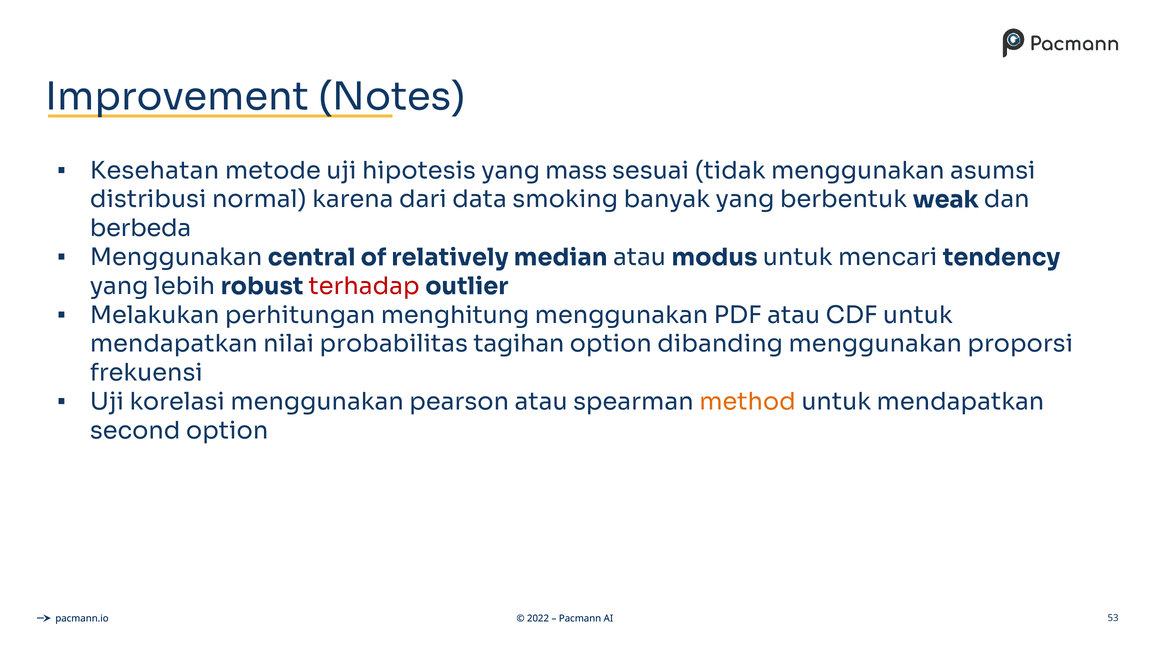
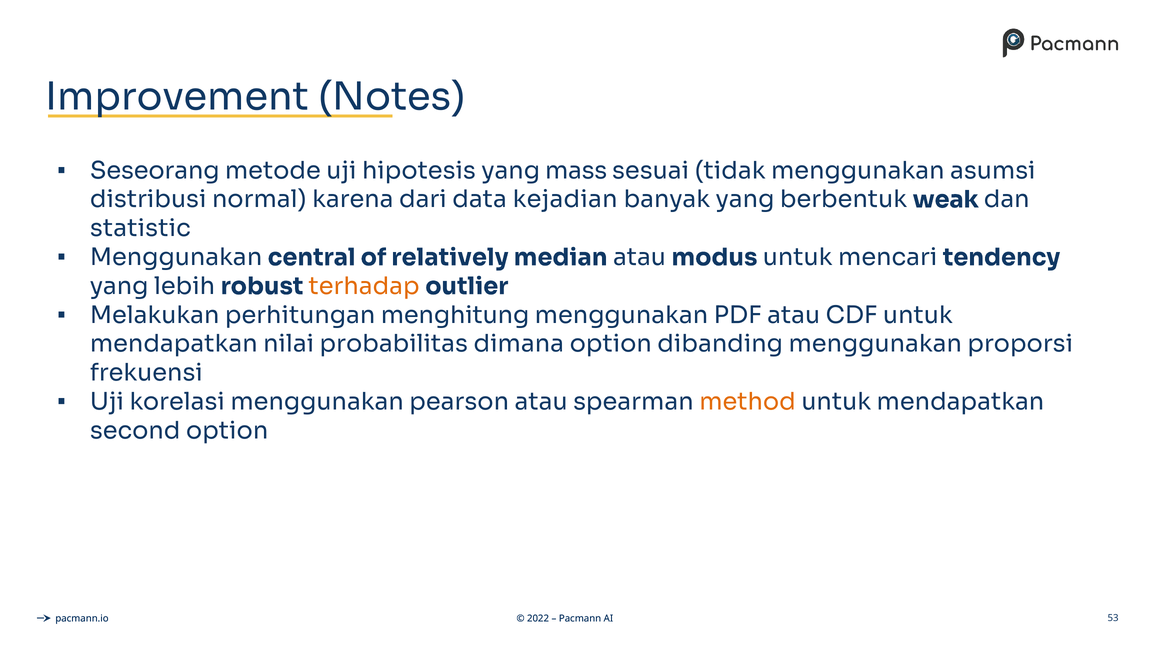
Kesehatan: Kesehatan -> Seseorang
smoking: smoking -> kejadian
berbeda: berbeda -> statistic
terhadap colour: red -> orange
tagihan: tagihan -> dimana
